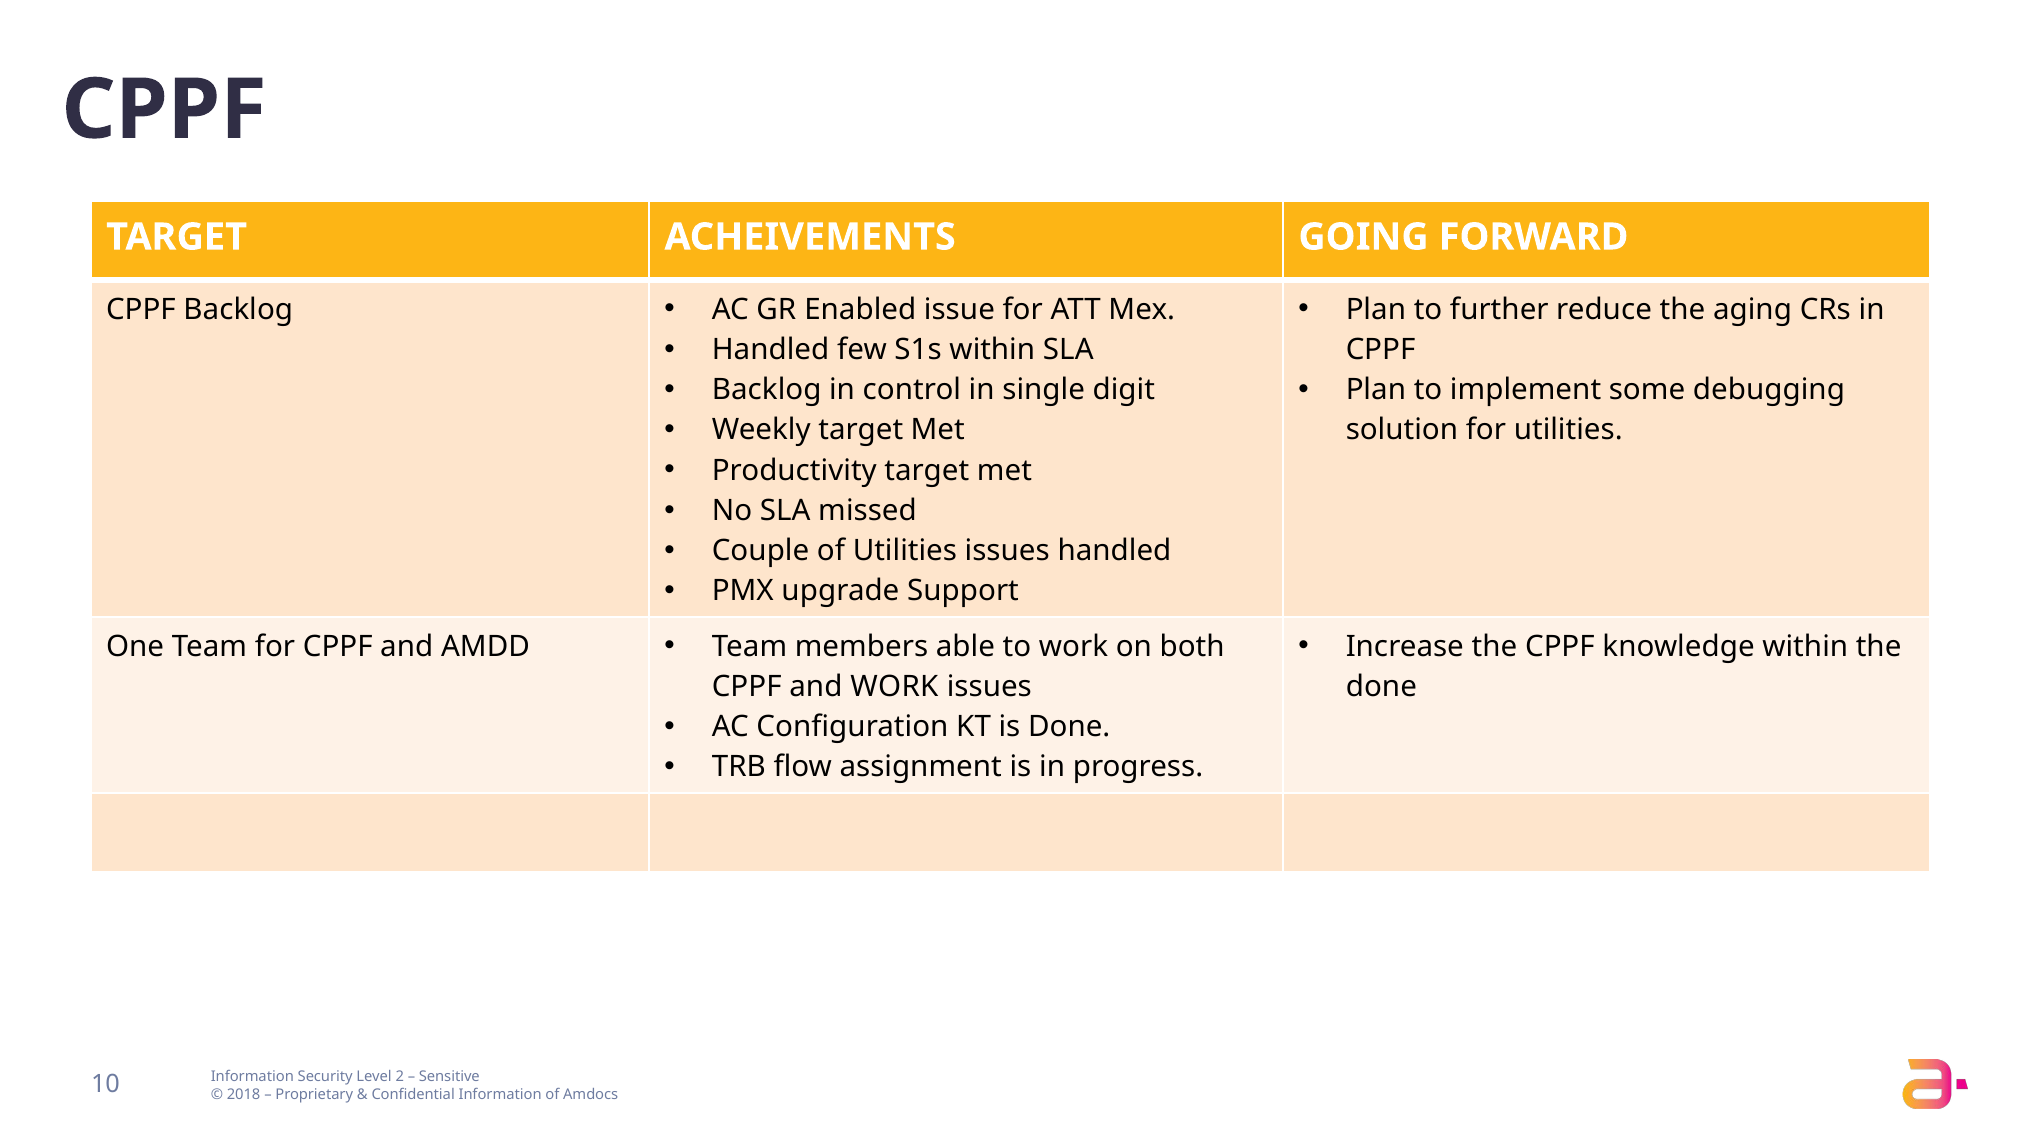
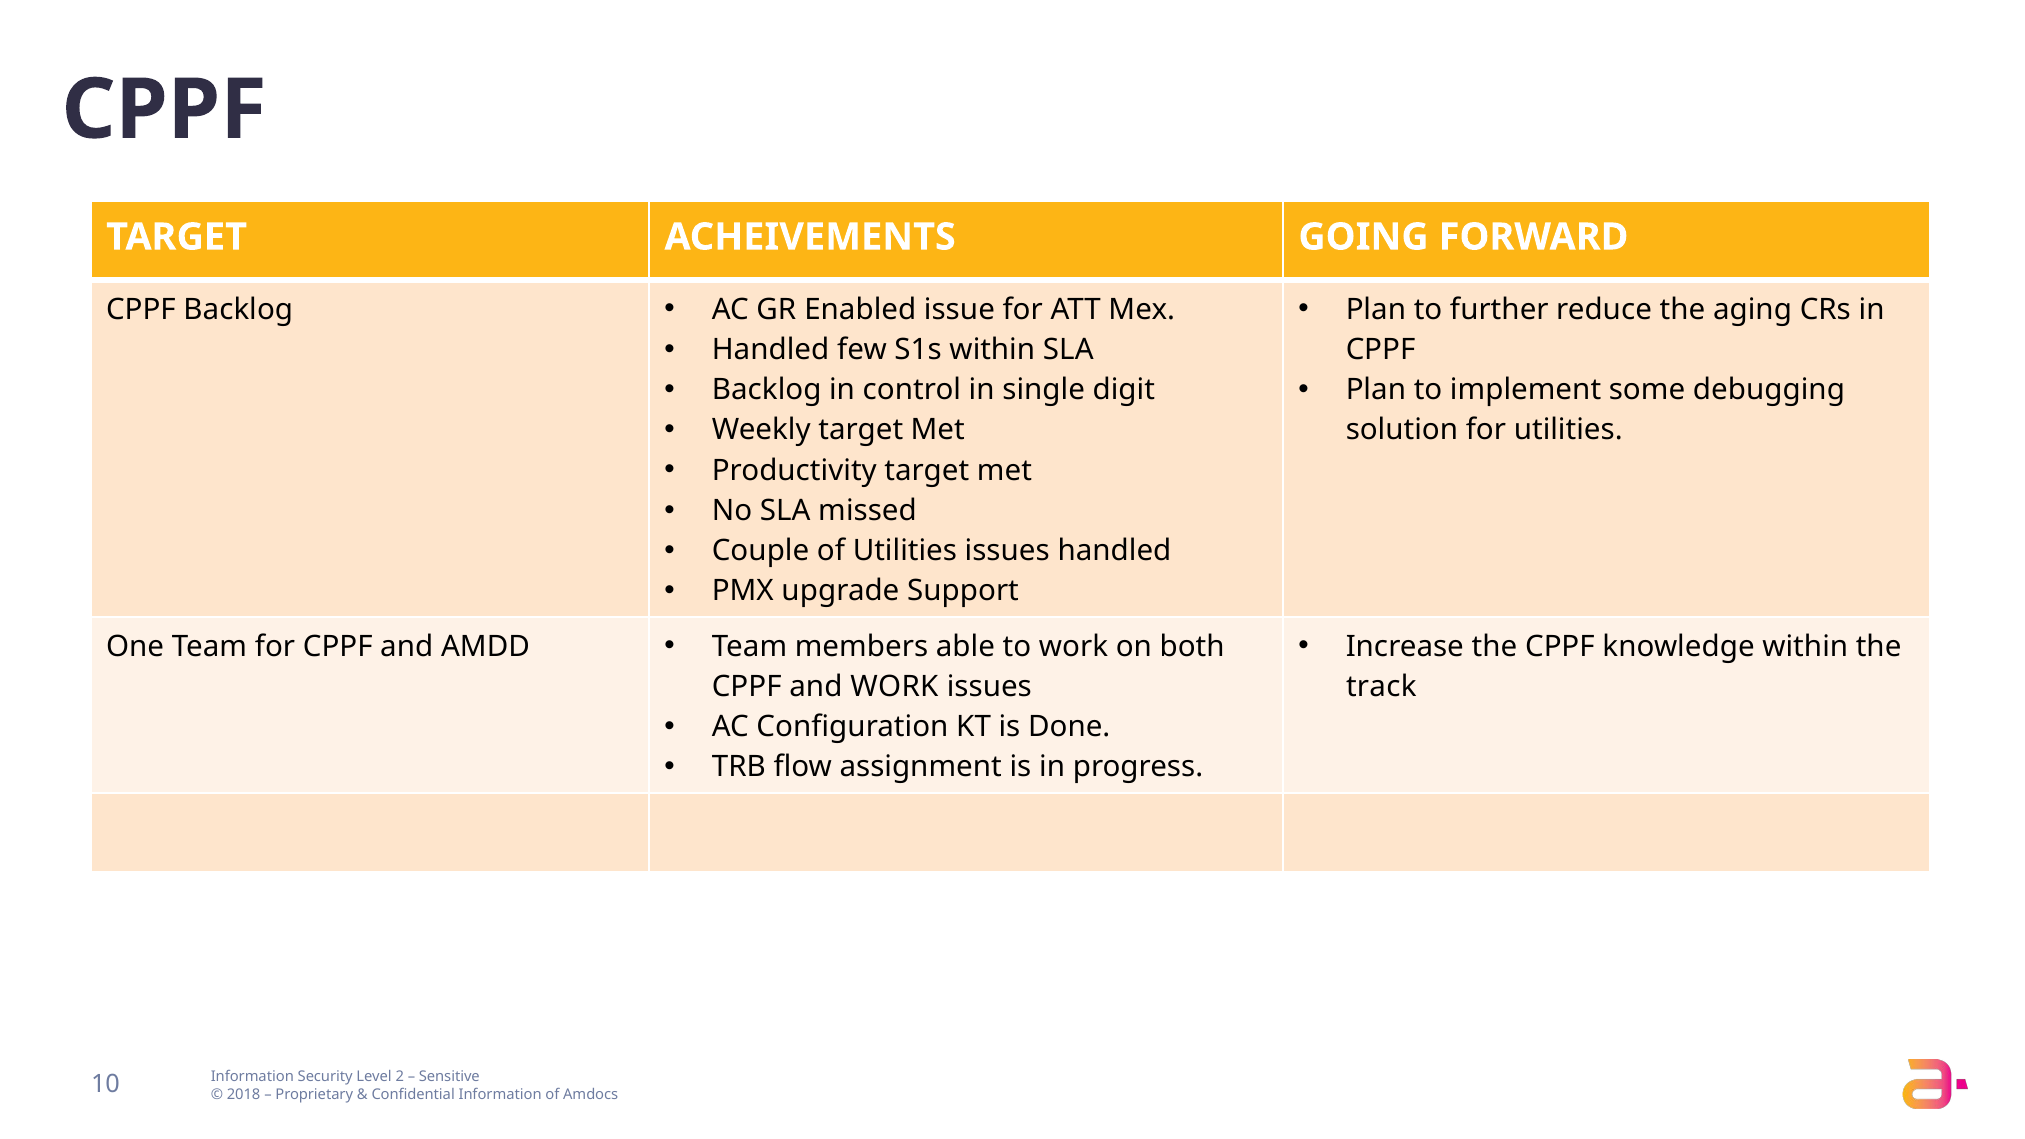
done at (1381, 687): done -> track
